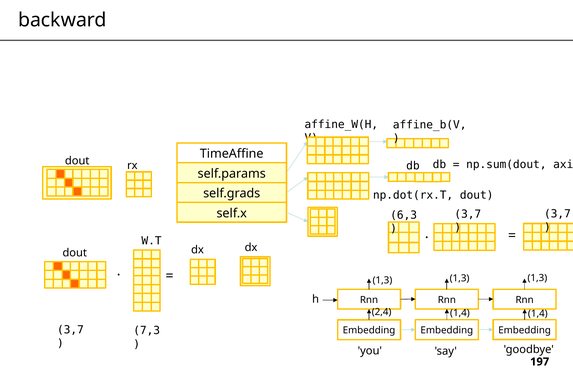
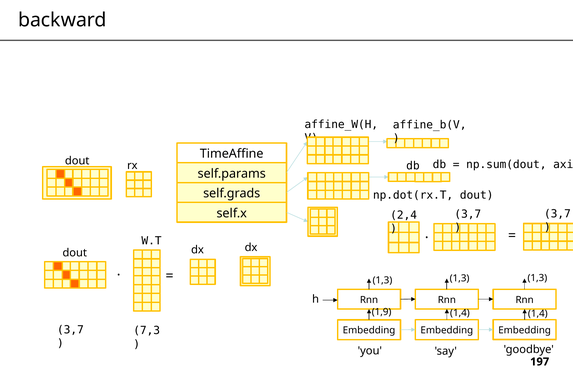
6,3: 6,3 -> 2,4
2,4: 2,4 -> 1,9
